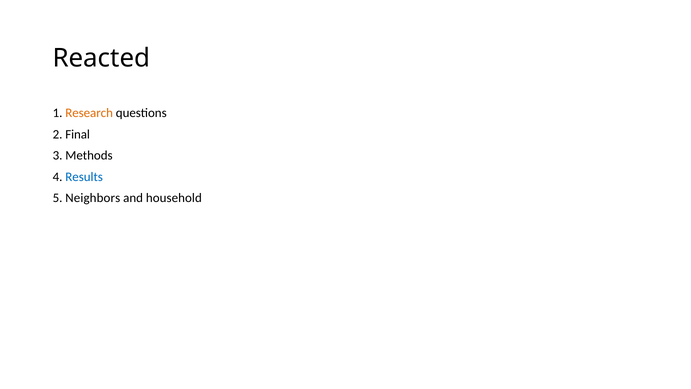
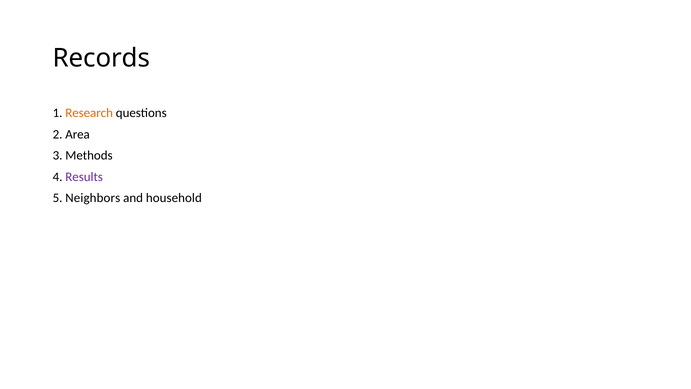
Reacted: Reacted -> Records
Final: Final -> Area
Results colour: blue -> purple
